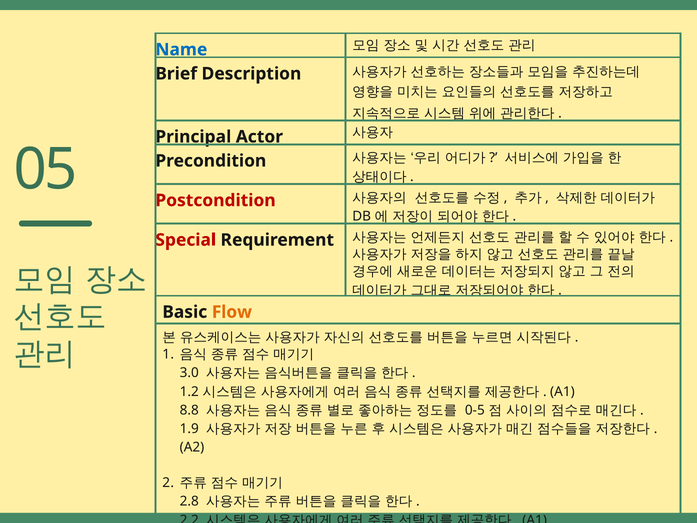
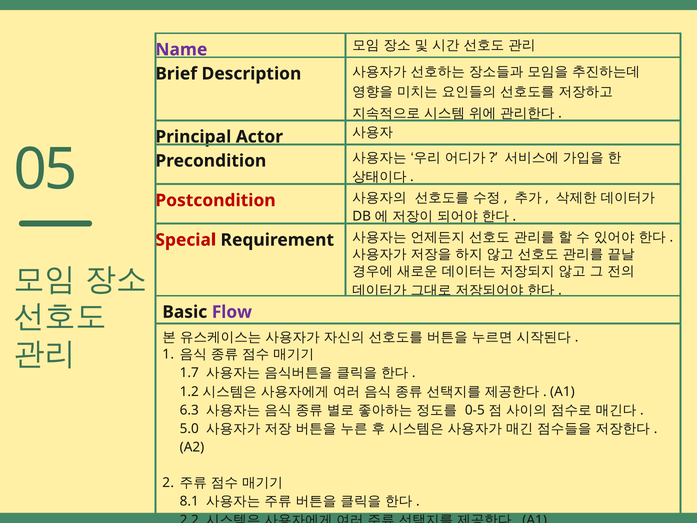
Name colour: blue -> purple
Flow colour: orange -> purple
3.0: 3.0 -> 1.7
8.8: 8.8 -> 6.3
1.9: 1.9 -> 5.0
2.8: 2.8 -> 8.1
